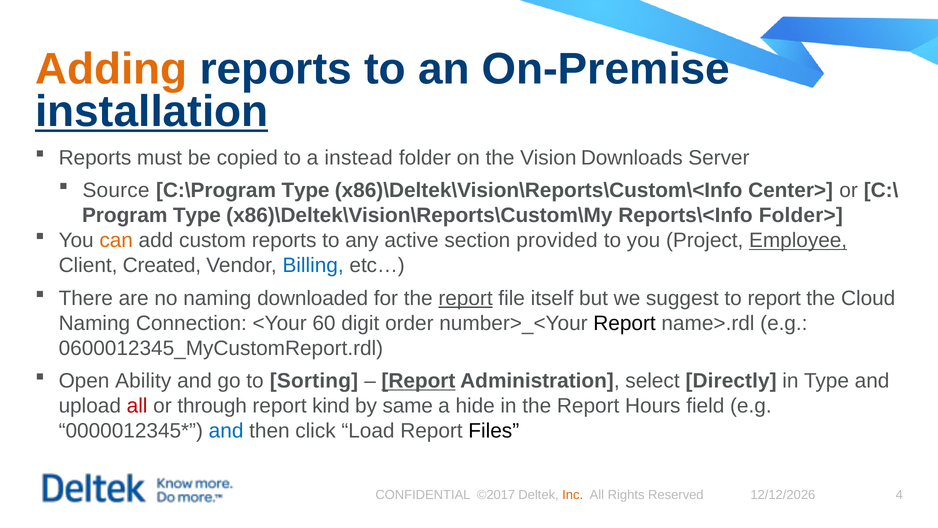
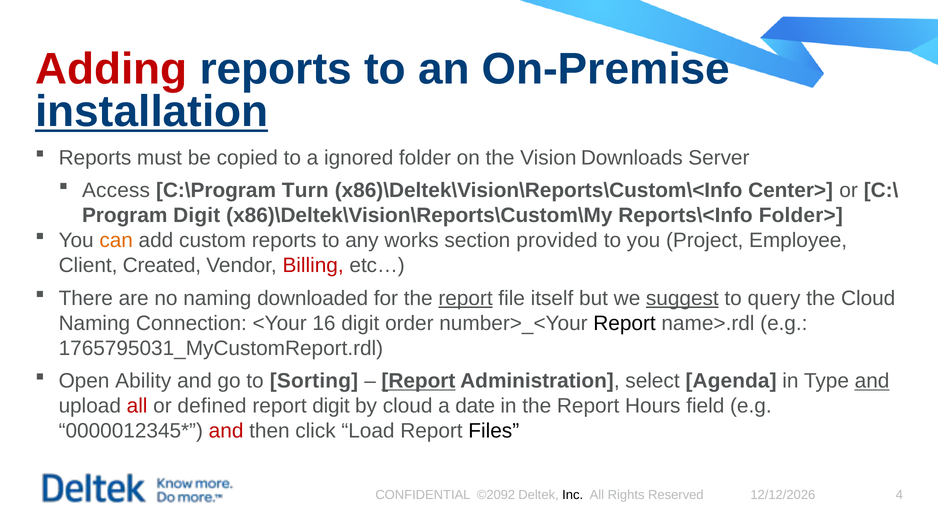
Adding colour: orange -> red
instead: instead -> ignored
Source: Source -> Access
C:\Program Type: Type -> Turn
Type at (197, 215): Type -> Digit
active: active -> works
Employee underline: present -> none
Billing colour: blue -> red
suggest underline: none -> present
to report: report -> query
60: 60 -> 16
0600012345_MyCustomReport.rdl: 0600012345_MyCustomReport.rdl -> 1765795031_MyCustomReport.rdl
Directly: Directly -> Agenda
and at (872, 381) underline: none -> present
through: through -> defined
report kind: kind -> digit
by same: same -> cloud
hide: hide -> date
and at (226, 431) colour: blue -> red
©2017: ©2017 -> ©2092
Inc colour: orange -> black
